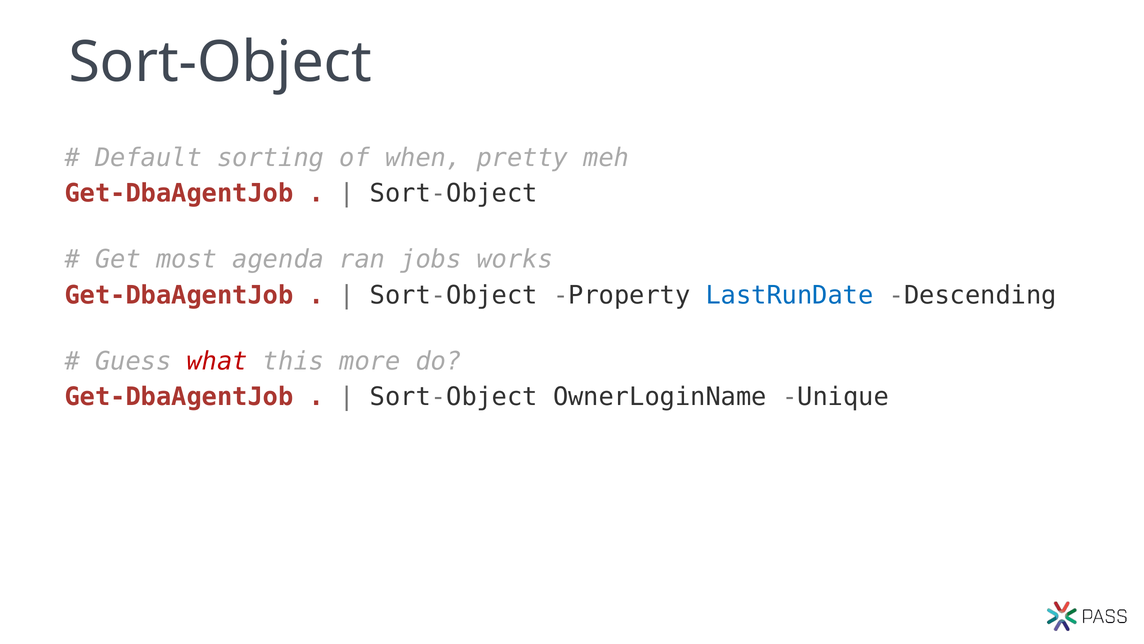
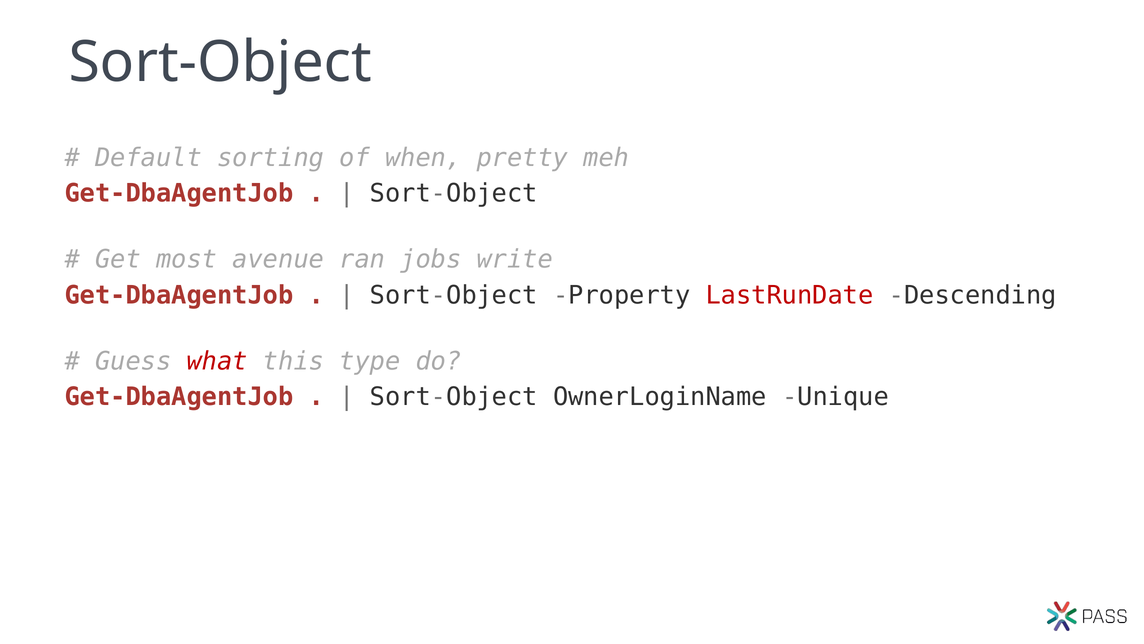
agenda: agenda -> avenue
works: works -> write
LastRunDate colour: blue -> red
more: more -> type
